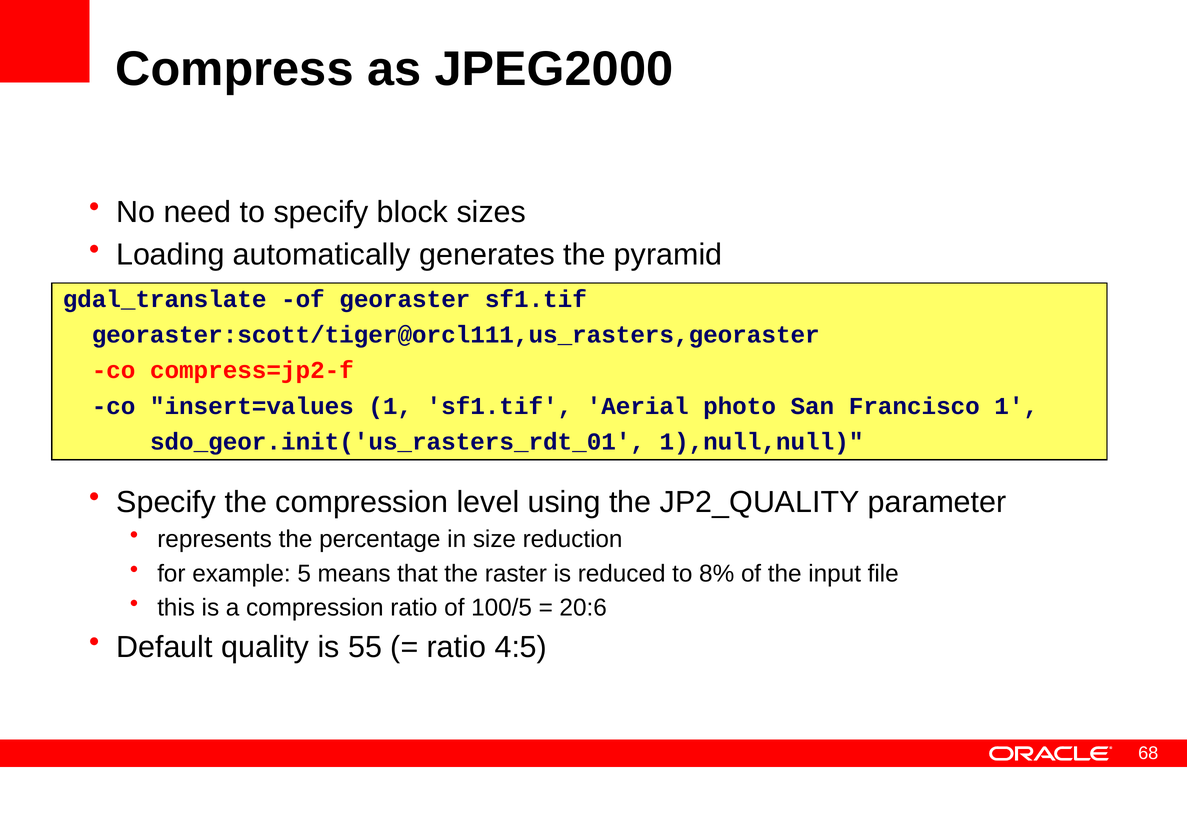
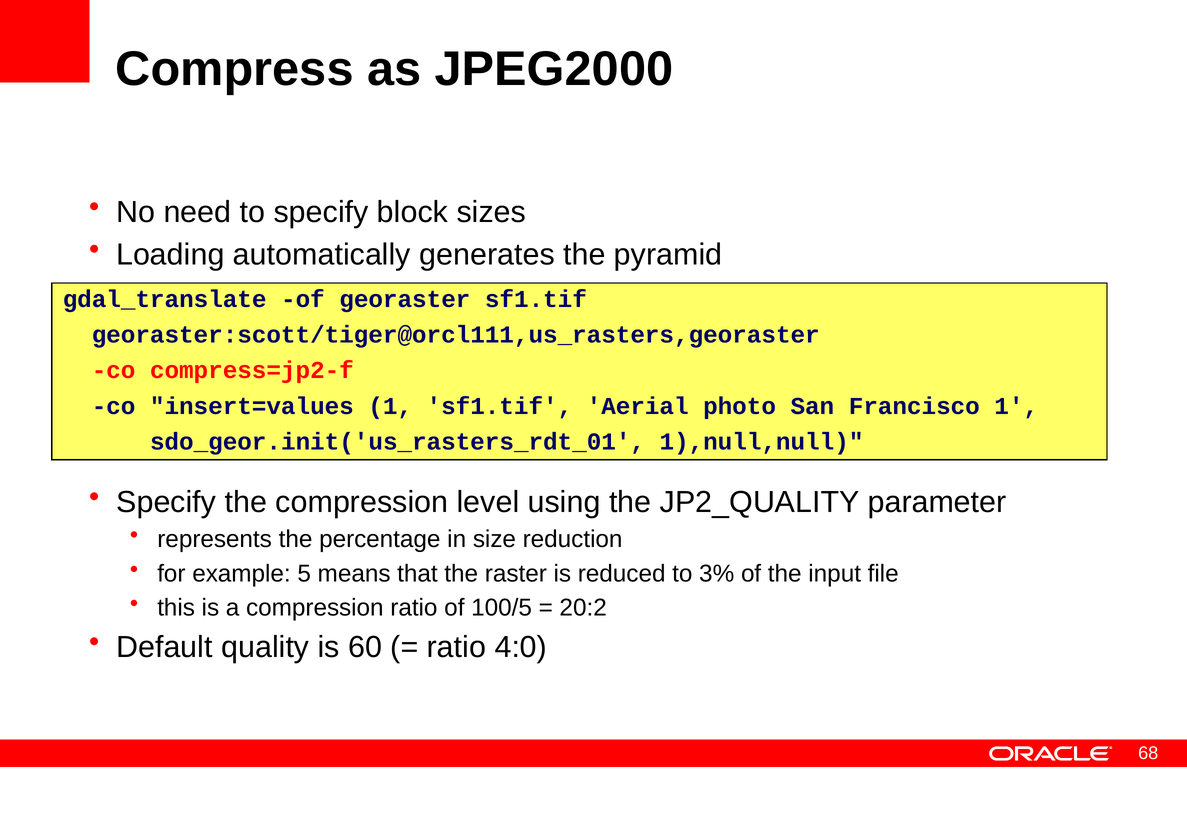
8%: 8% -> 3%
20:6: 20:6 -> 20:2
55: 55 -> 60
4:5: 4:5 -> 4:0
